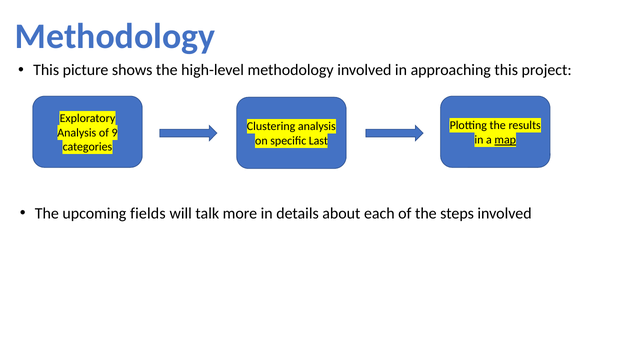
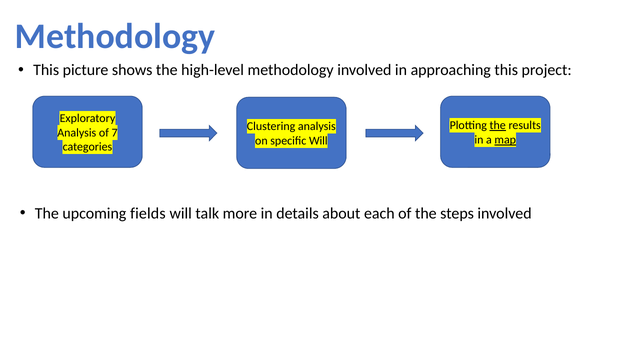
the at (498, 125) underline: none -> present
9: 9 -> 7
specific Last: Last -> Will
